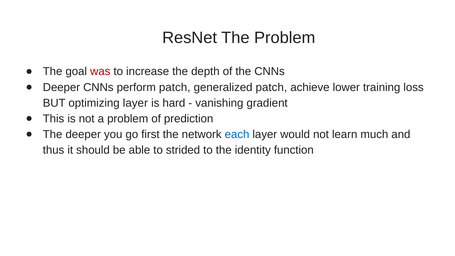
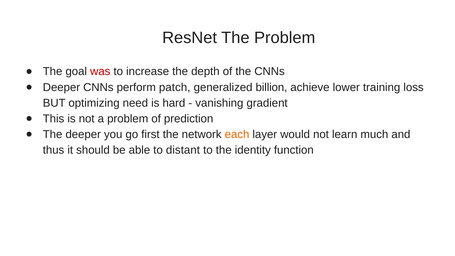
generalized patch: patch -> billion
optimizing layer: layer -> need
each colour: blue -> orange
strided: strided -> distant
